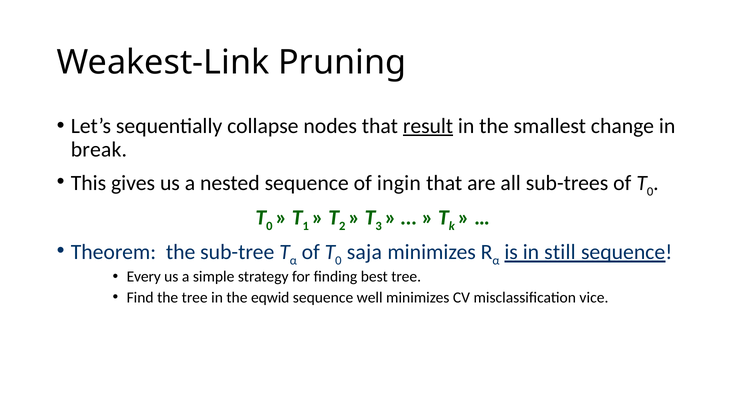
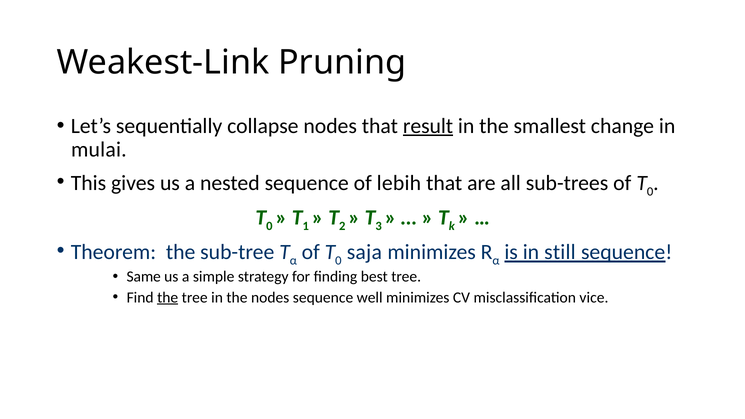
break: break -> mulai
ingin: ingin -> lebih
Every: Every -> Same
the at (168, 297) underline: none -> present
the eqwid: eqwid -> nodes
